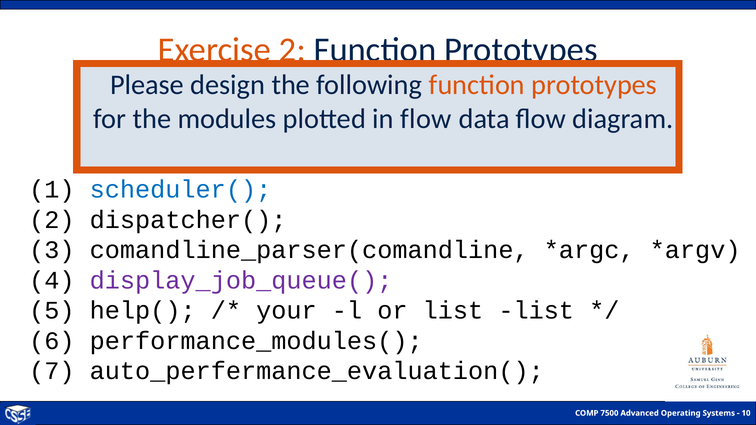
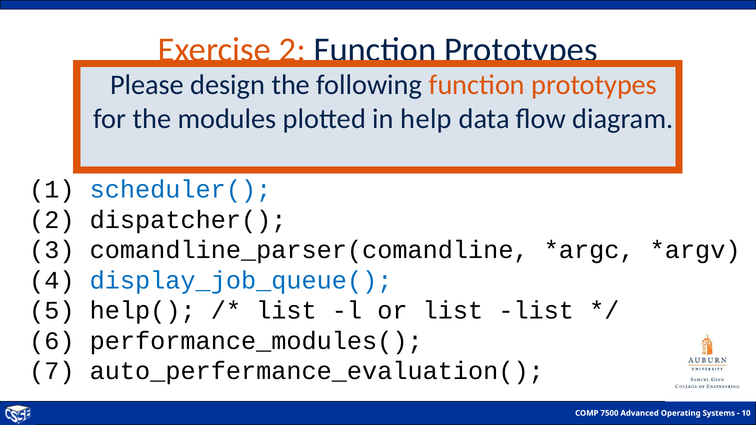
in flow: flow -> help
display_job_queue( colour: purple -> blue
your at (286, 311): your -> list
